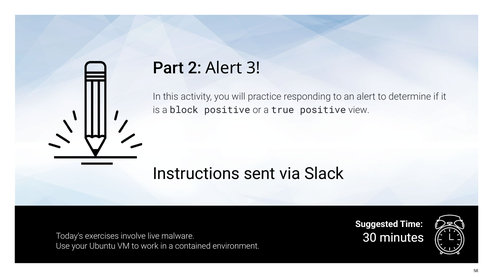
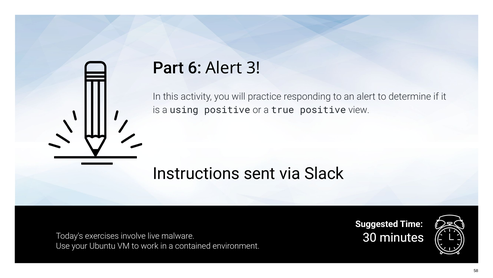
2: 2 -> 6
block: block -> using
